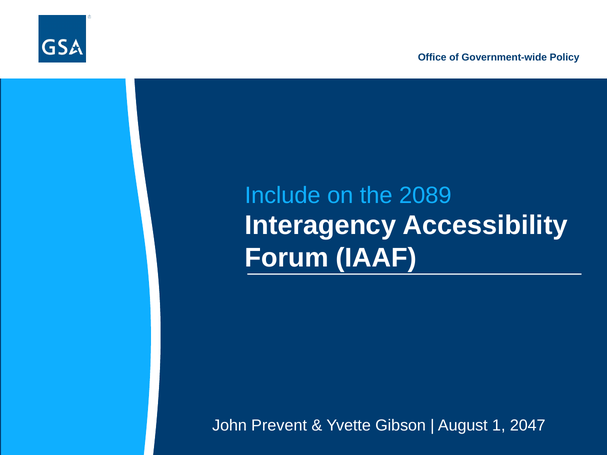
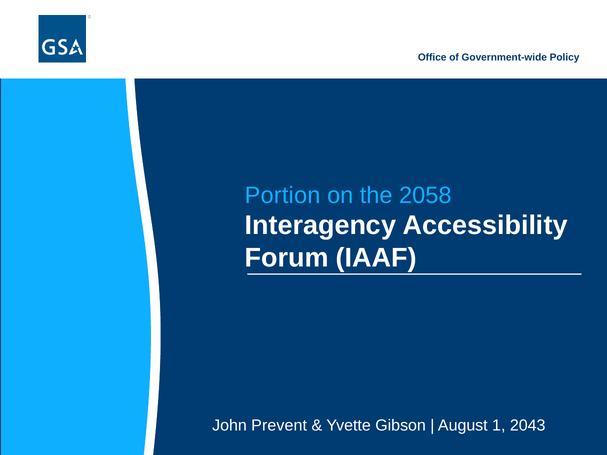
Include: Include -> Portion
2089: 2089 -> 2058
2047: 2047 -> 2043
